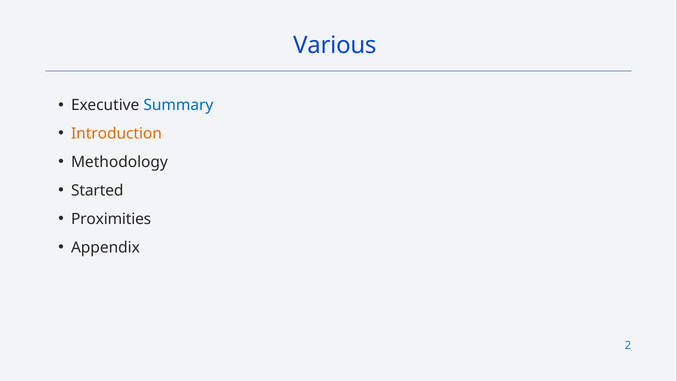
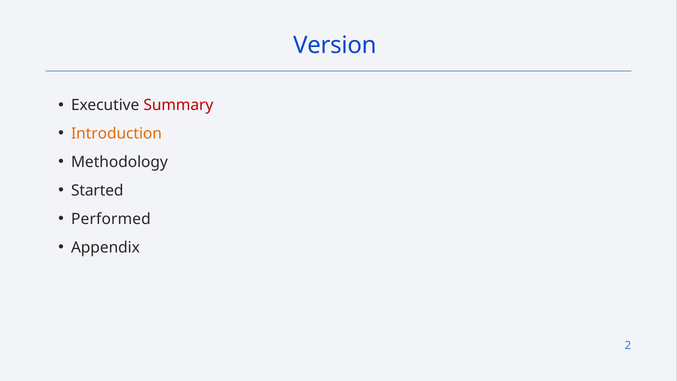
Various: Various -> Version
Summary colour: blue -> red
Proximities: Proximities -> Performed
